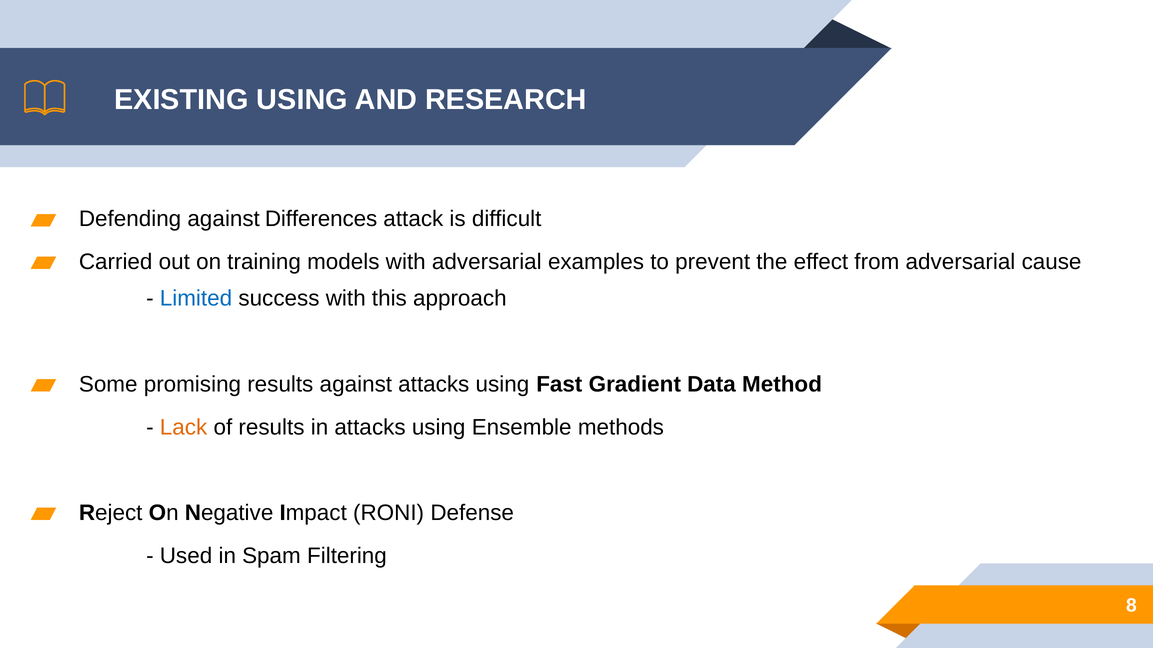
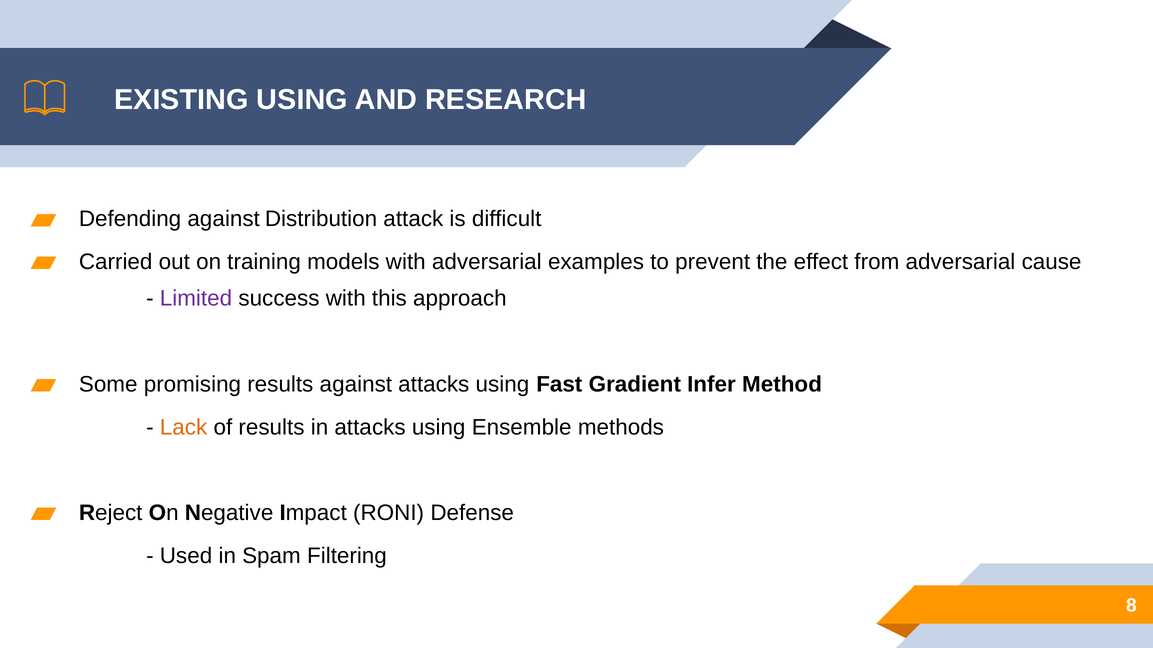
Differences: Differences -> Distribution
Limited colour: blue -> purple
Data: Data -> Infer
